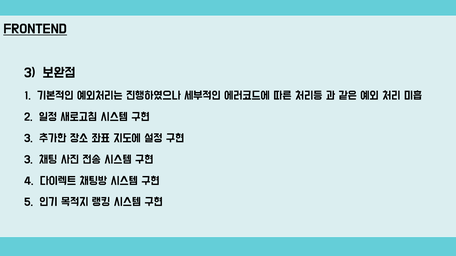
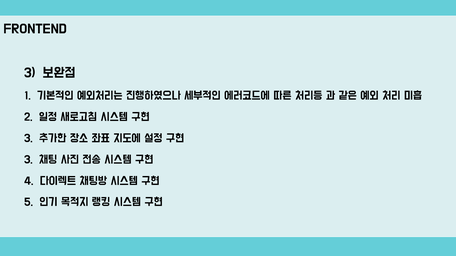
FRONTEND underline: present -> none
